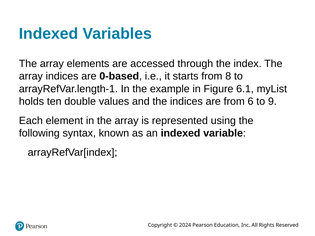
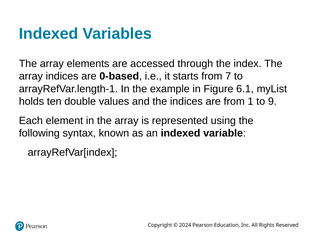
8: 8 -> 7
6: 6 -> 1
